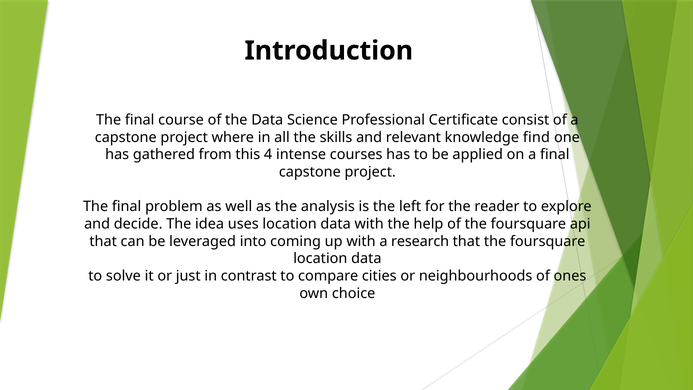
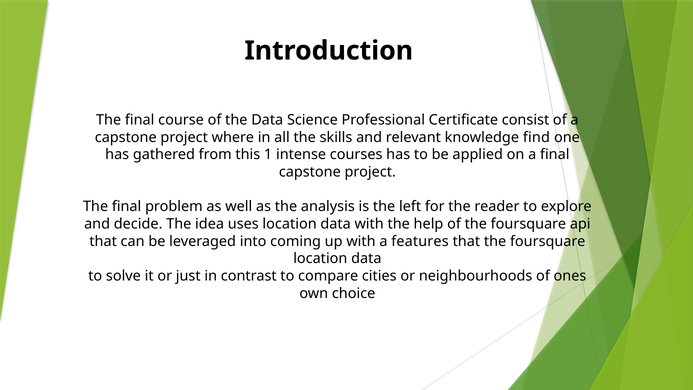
4: 4 -> 1
research: research -> features
